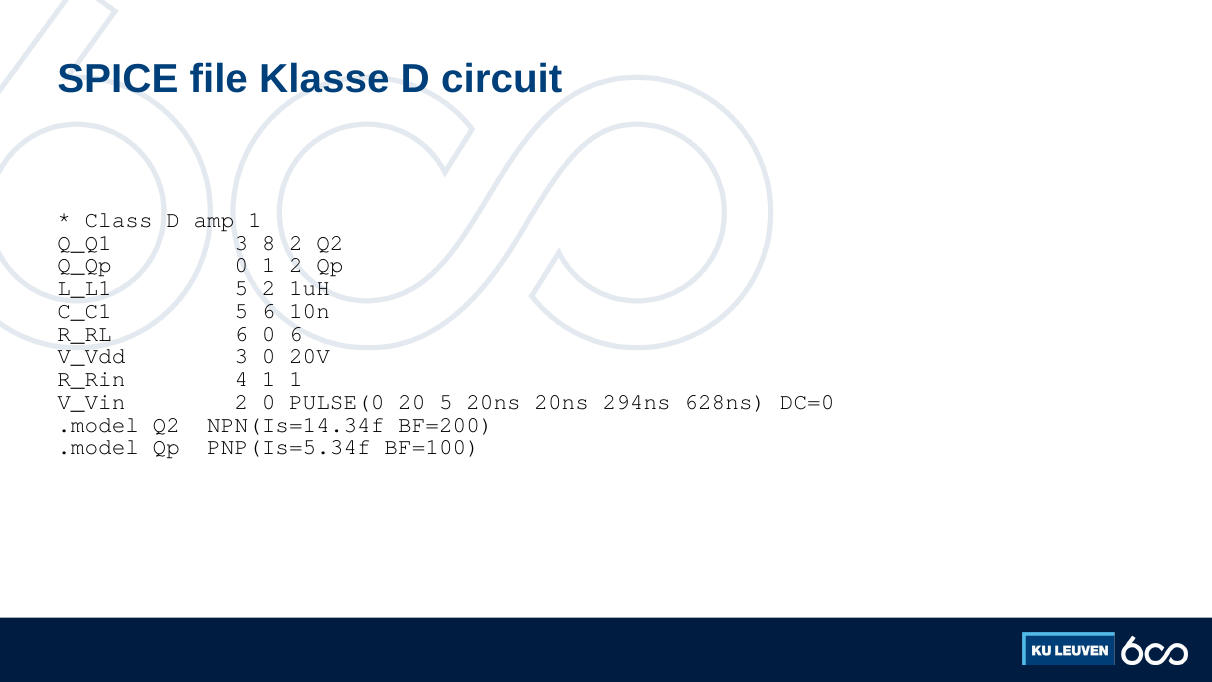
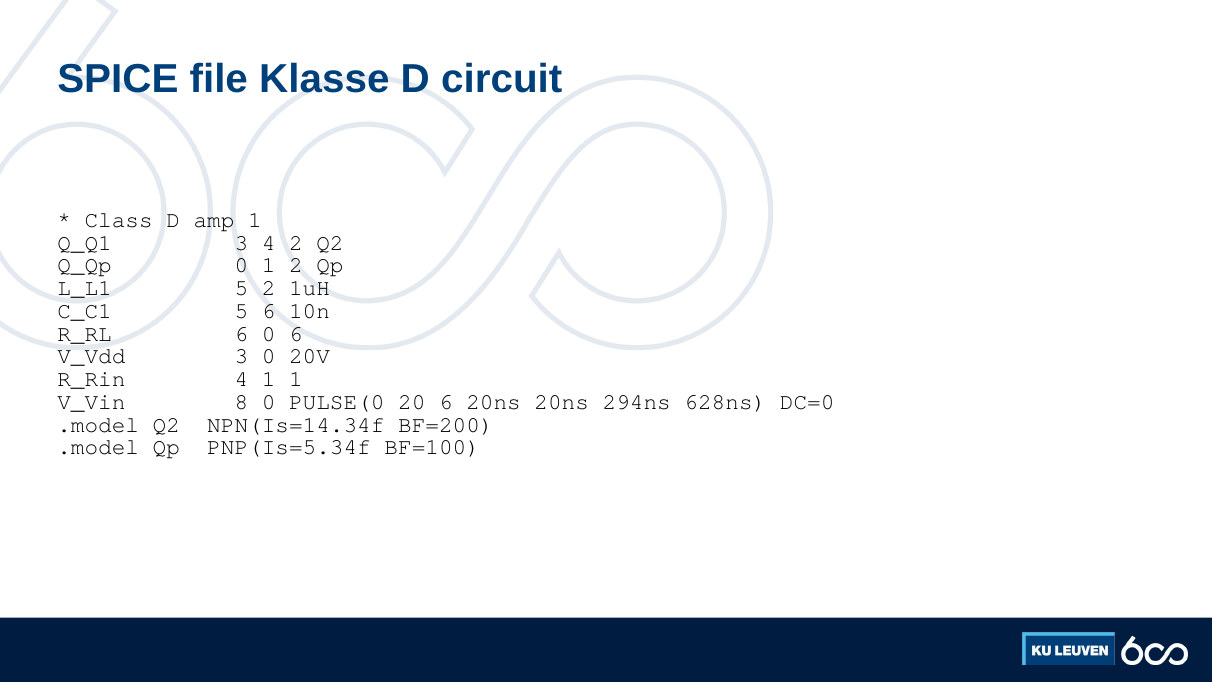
3 8: 8 -> 4
V_Vin 2: 2 -> 8
20 5: 5 -> 6
